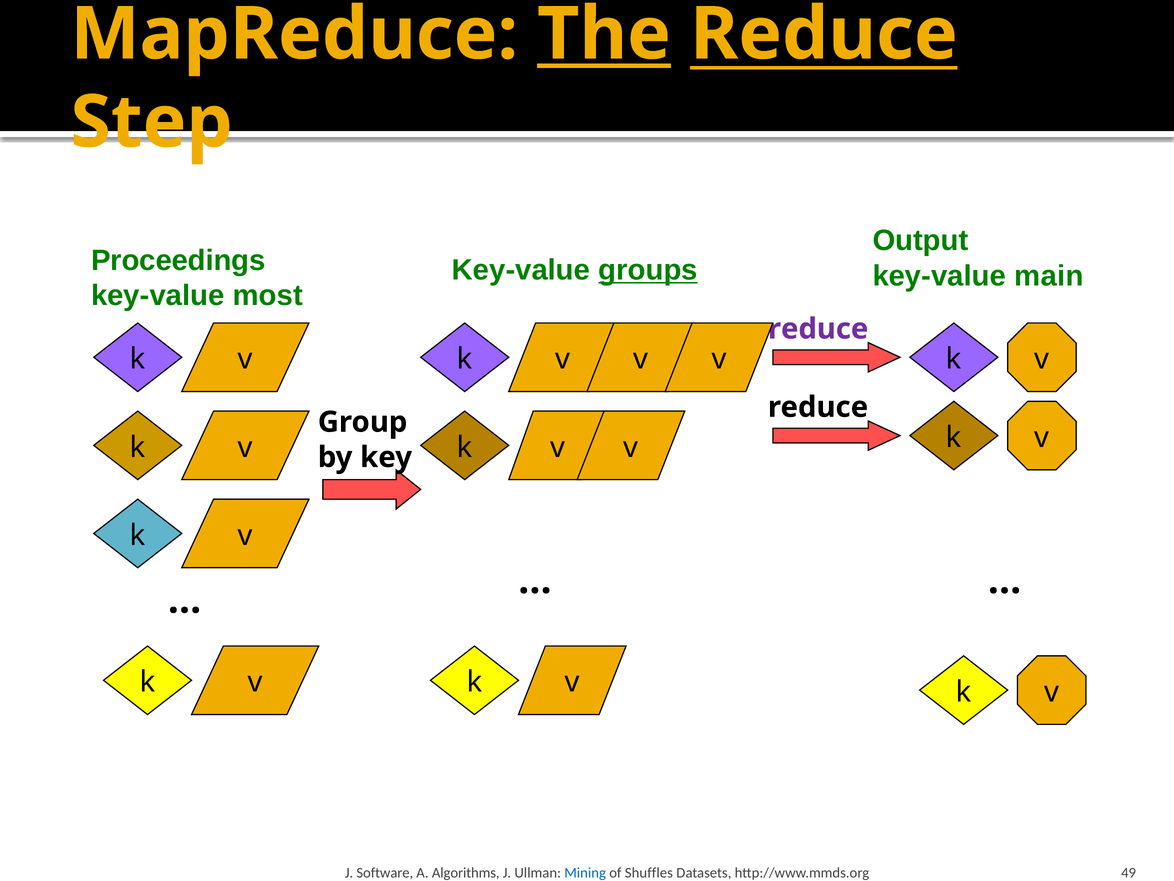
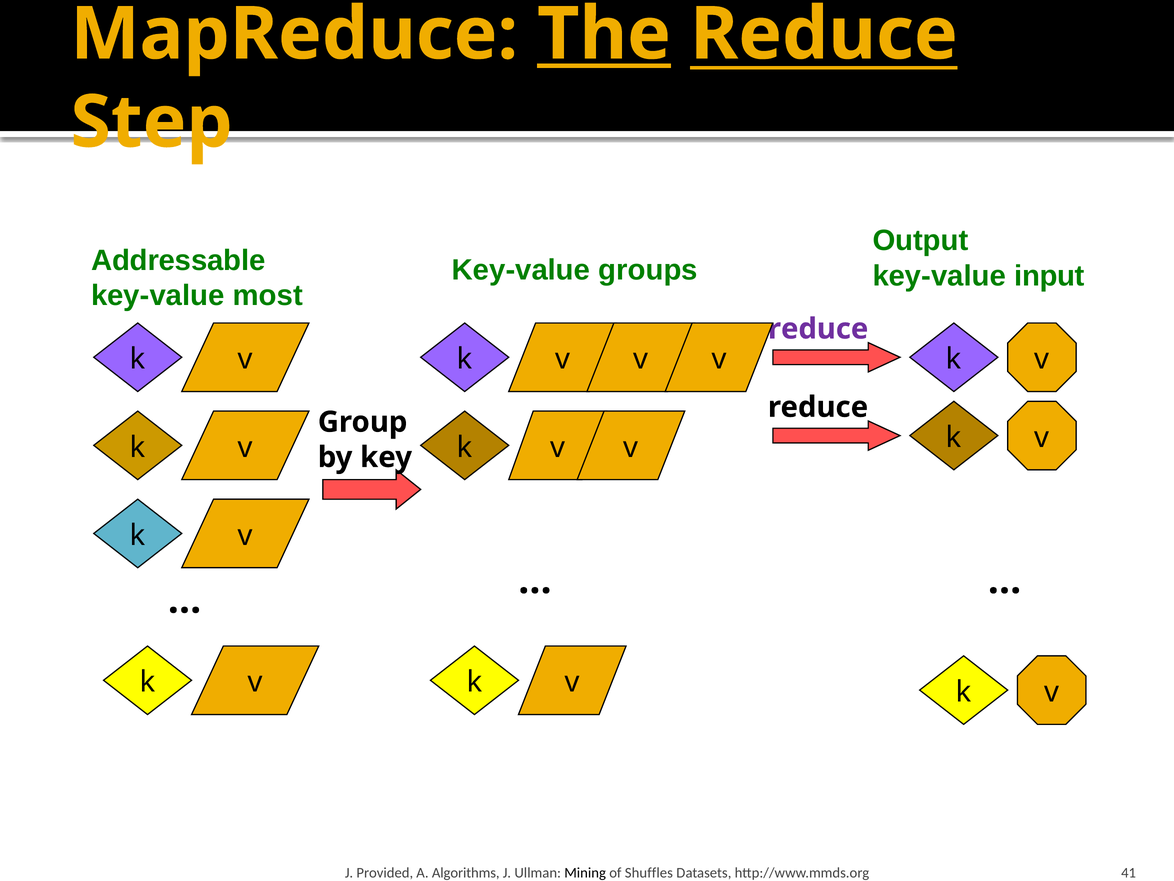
Proceedings: Proceedings -> Addressable
groups underline: present -> none
main: main -> input
Software: Software -> Provided
Mining colour: blue -> black
49: 49 -> 41
